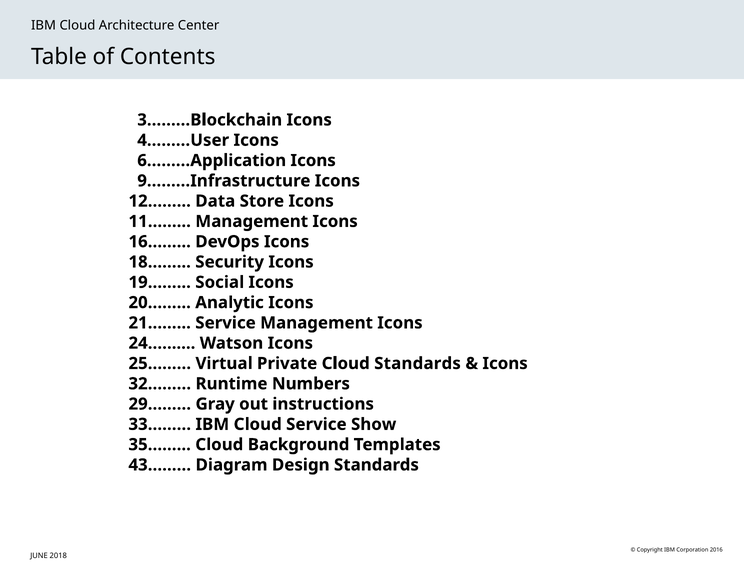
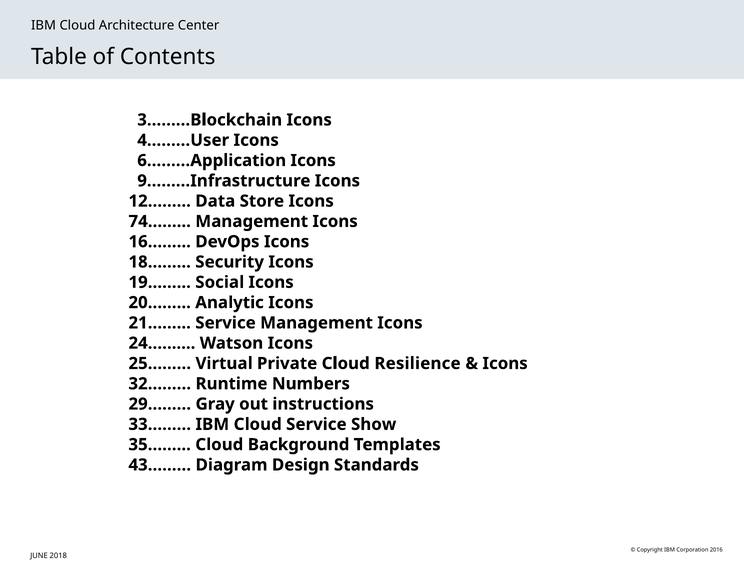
11……: 11…… -> 74……
Cloud Standards: Standards -> Resilience
